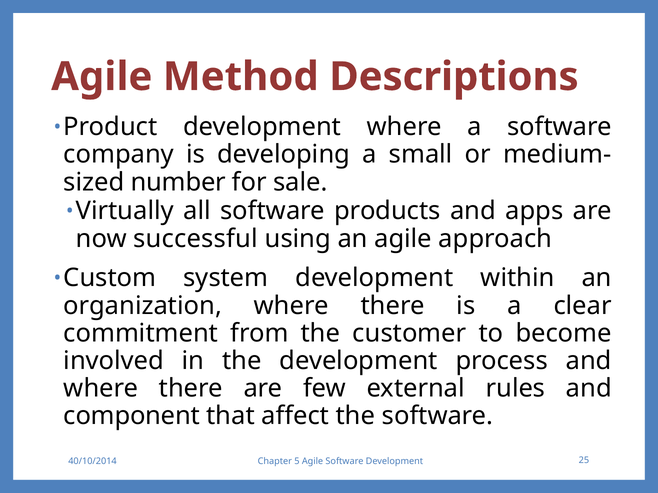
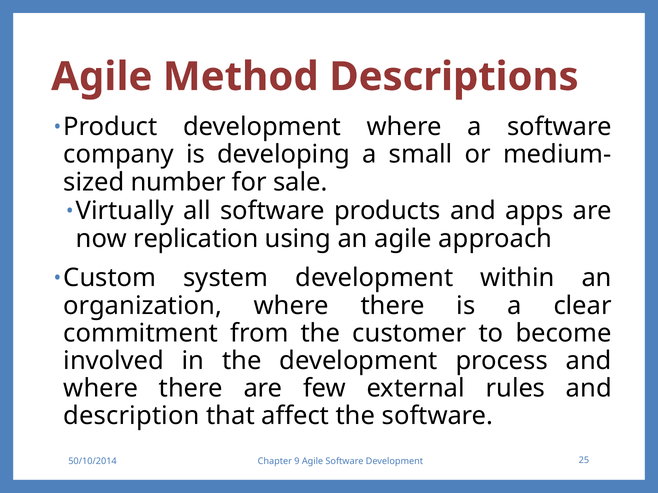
successful: successful -> replication
component: component -> description
40/10/2014: 40/10/2014 -> 50/10/2014
5: 5 -> 9
